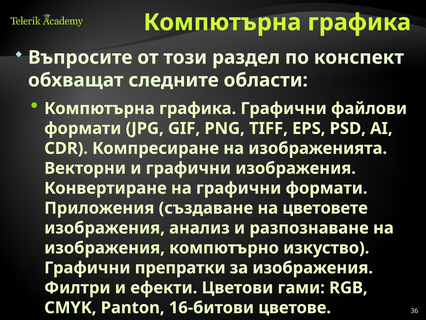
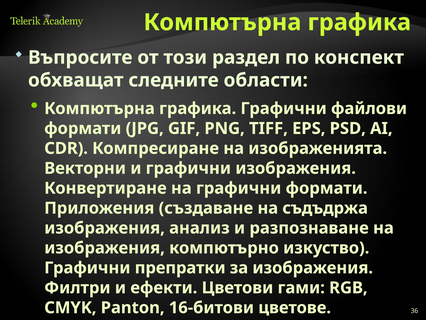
цветовете: цветовете -> съдъдржа
